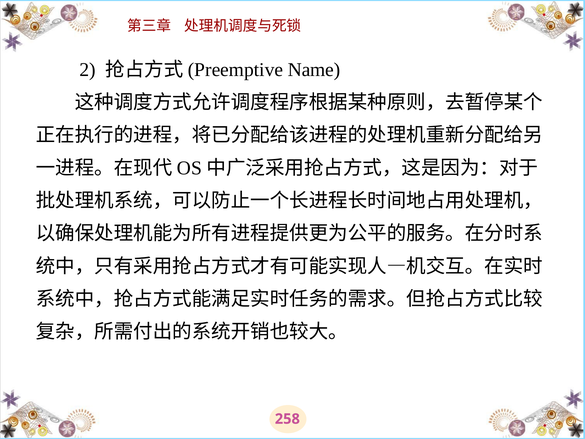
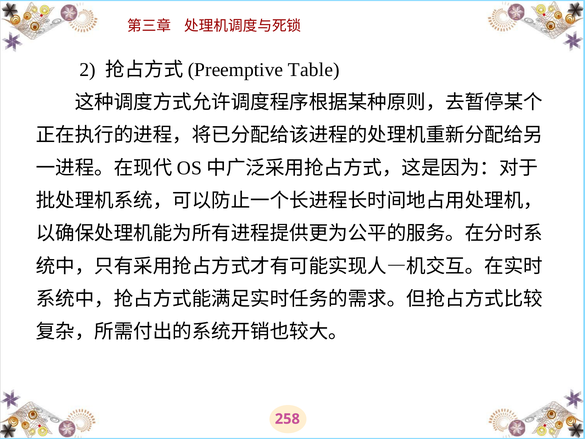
Name: Name -> Table
